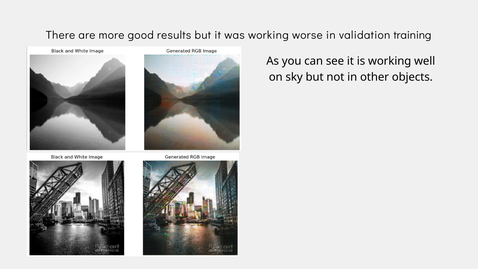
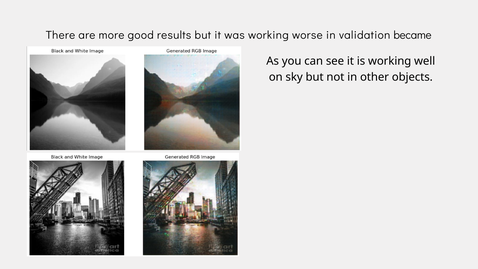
training: training -> became
